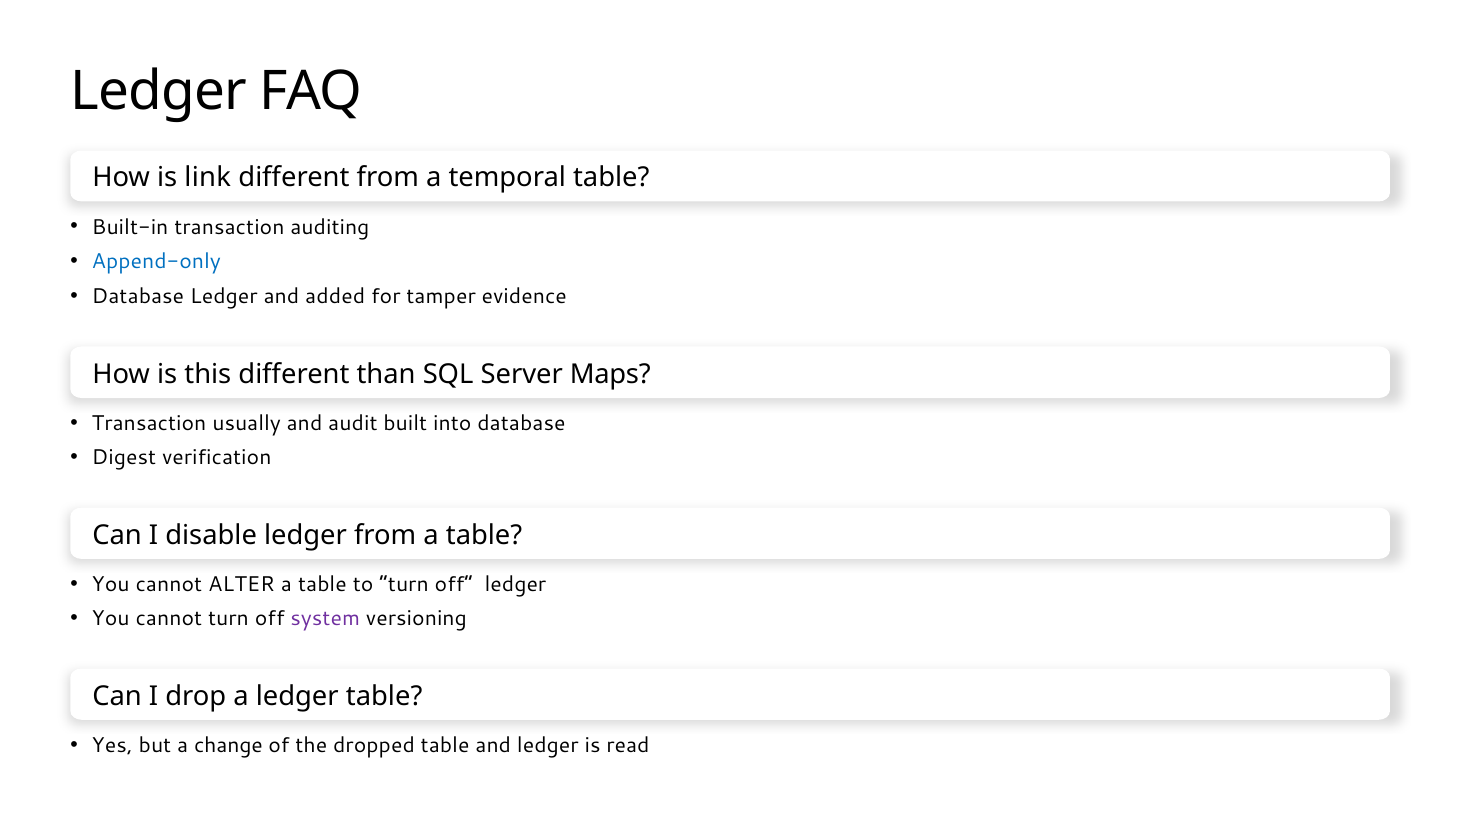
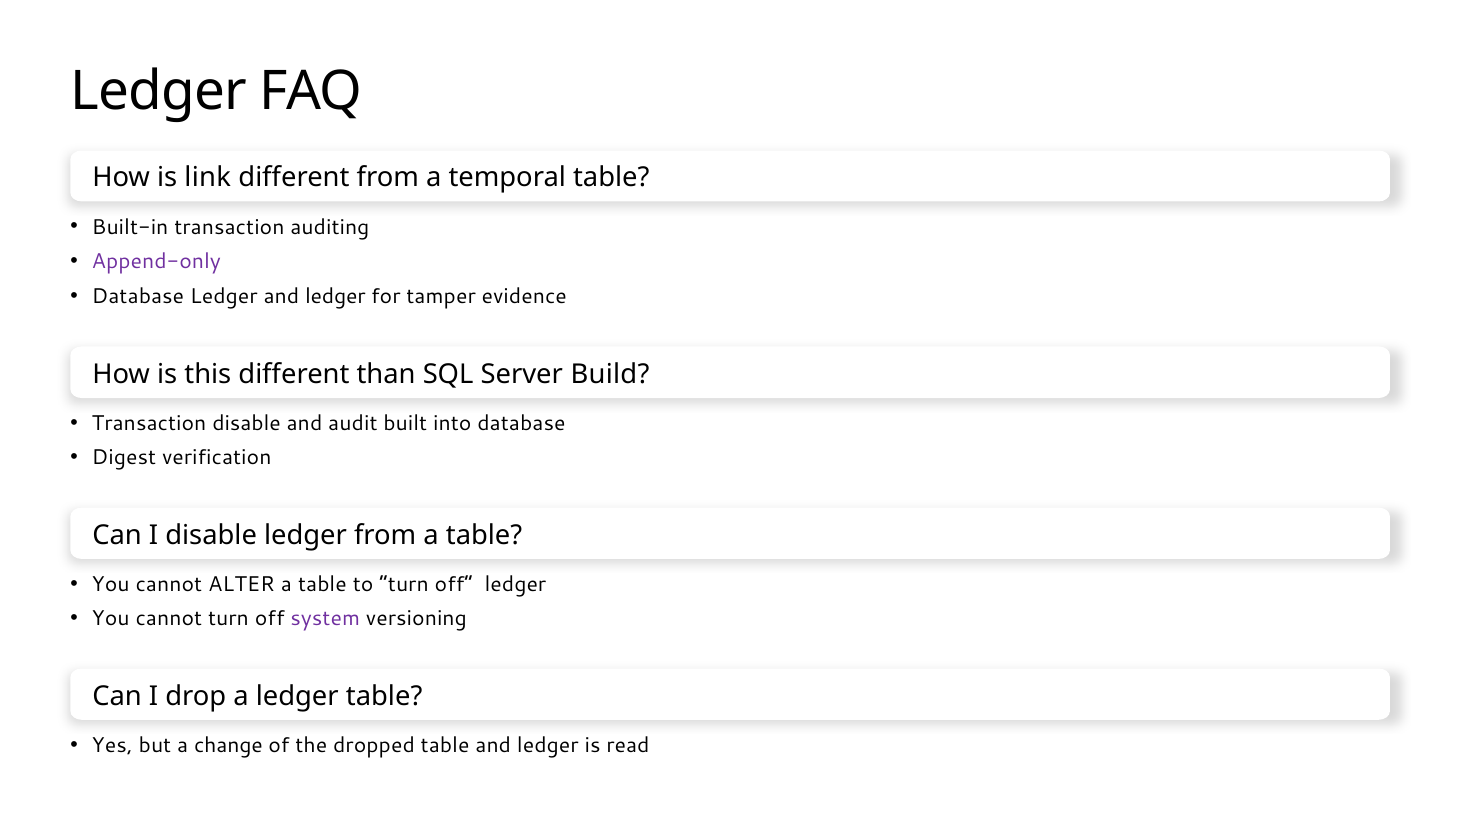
Append-only colour: blue -> purple
Ledger and added: added -> ledger
Maps: Maps -> Build
Transaction usually: usually -> disable
